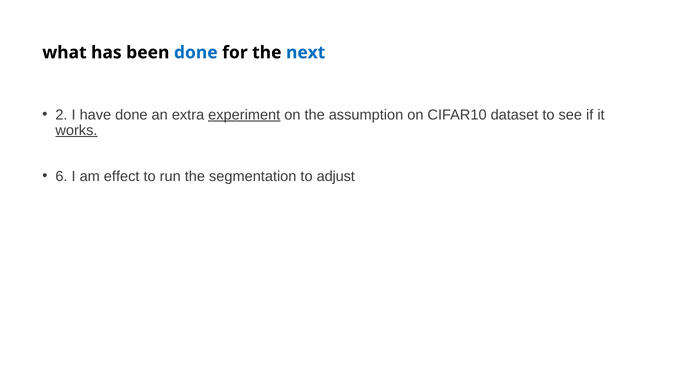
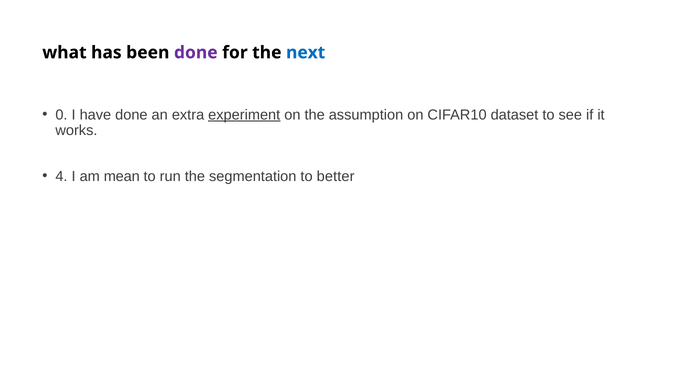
done at (196, 53) colour: blue -> purple
2: 2 -> 0
works underline: present -> none
6: 6 -> 4
effect: effect -> mean
adjust: adjust -> better
